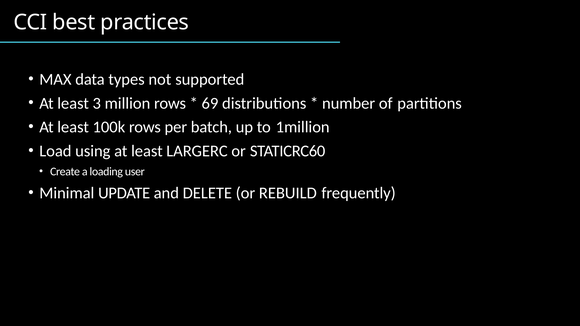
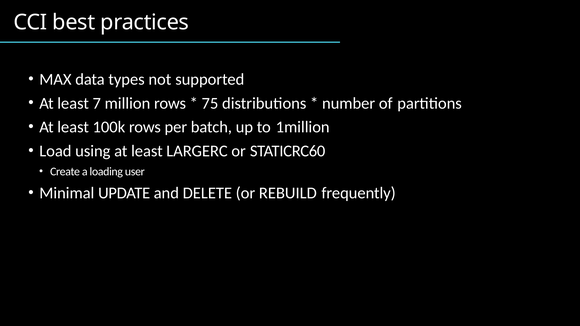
3: 3 -> 7
69: 69 -> 75
